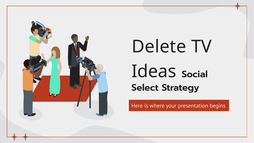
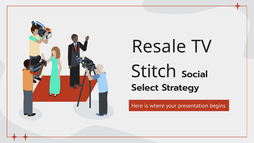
Delete: Delete -> Resale
Ideas: Ideas -> Stitch
